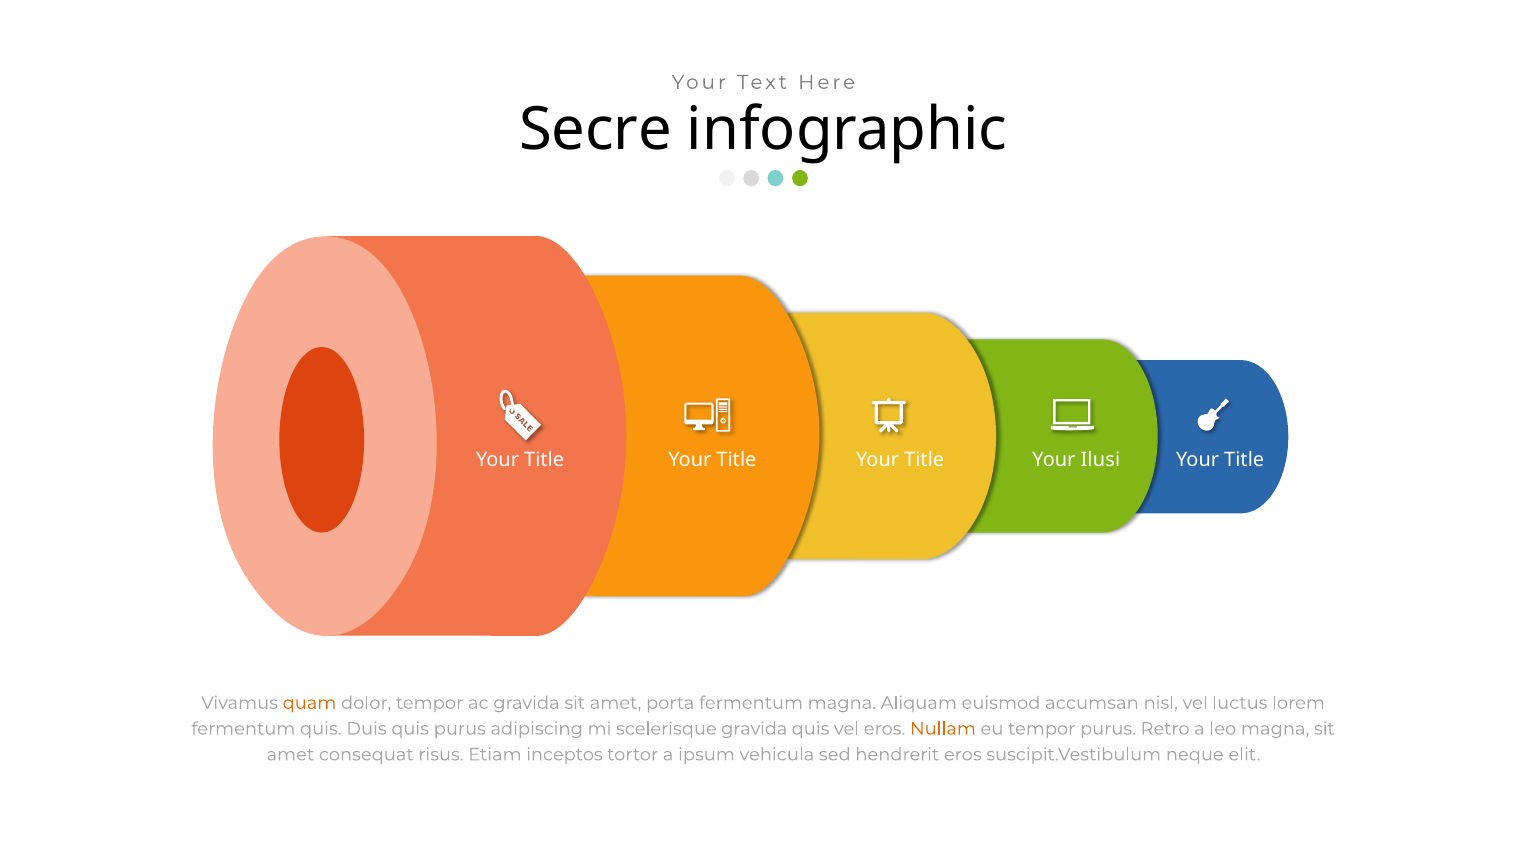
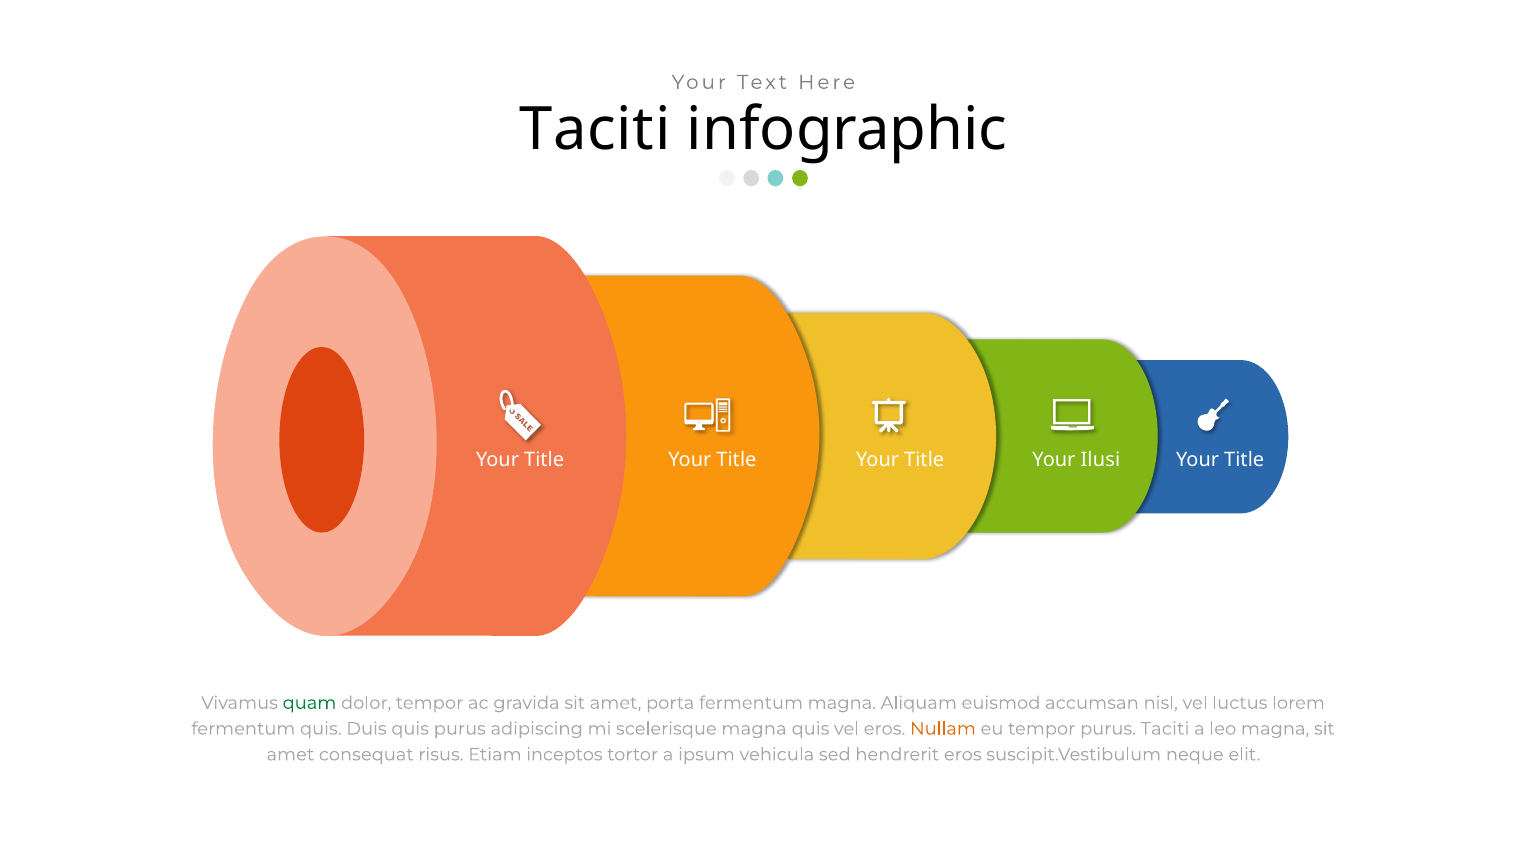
Secre at (596, 130): Secre -> Taciti
quam colour: orange -> green
scelerisque gravida: gravida -> magna
purus Retro: Retro -> Taciti
